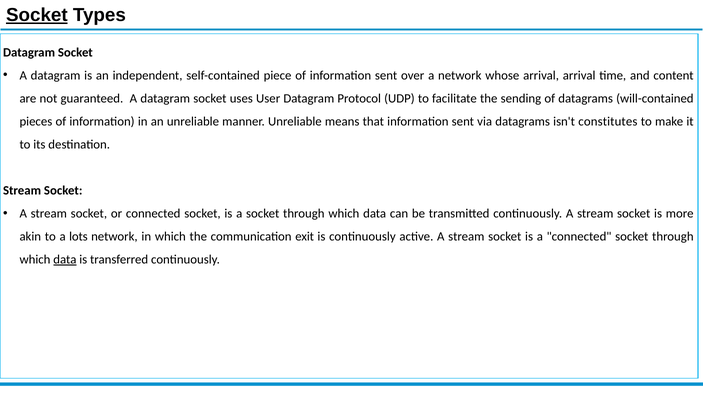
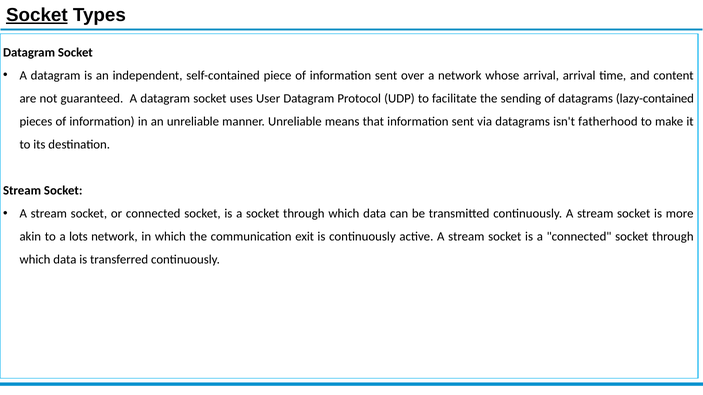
will-contained: will-contained -> lazy-contained
constitutes: constitutes -> fatherhood
data at (65, 260) underline: present -> none
